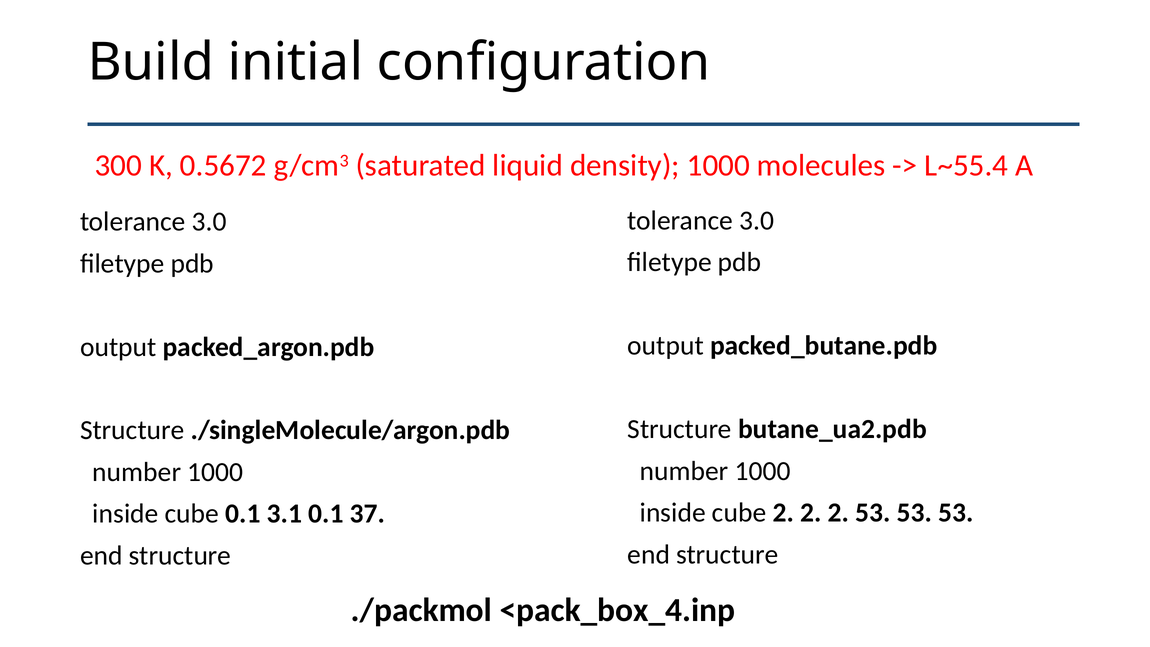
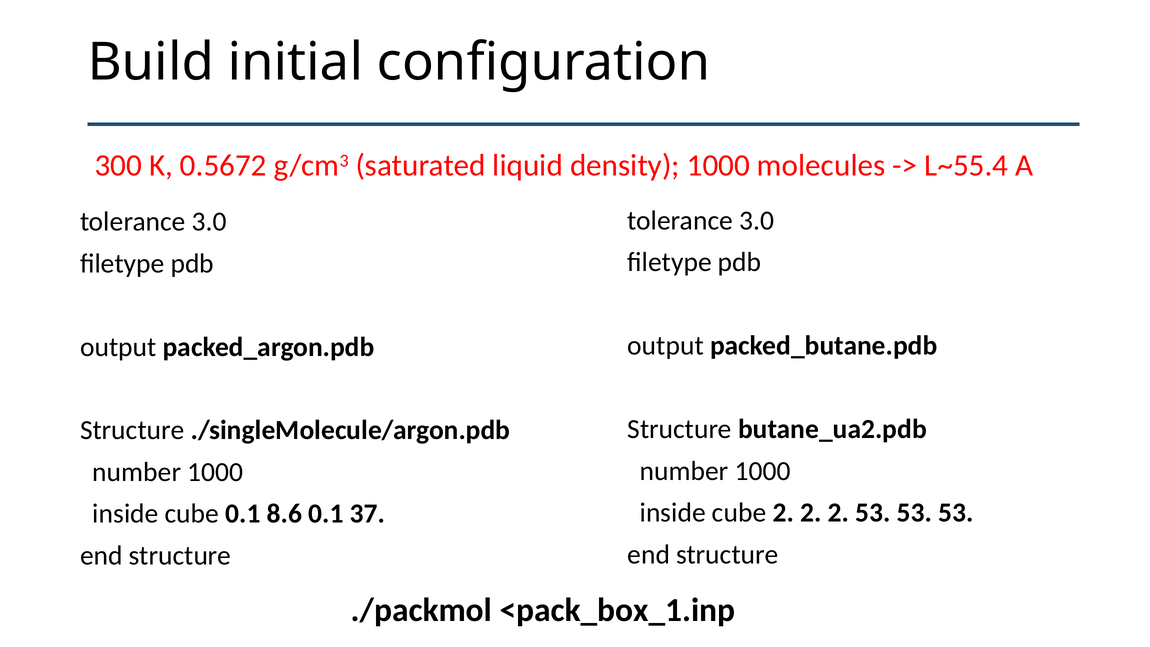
3.1: 3.1 -> 8.6
<pack_box_4.inp: <pack_box_4.inp -> <pack_box_1.inp
